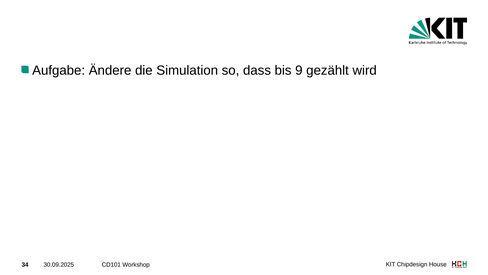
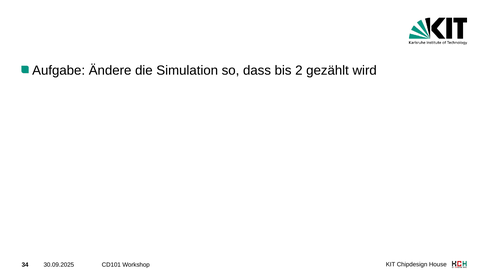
9: 9 -> 2
